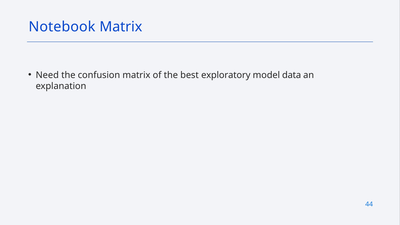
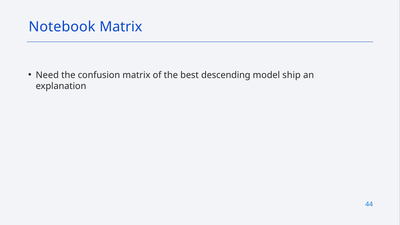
exploratory: exploratory -> descending
data: data -> ship
